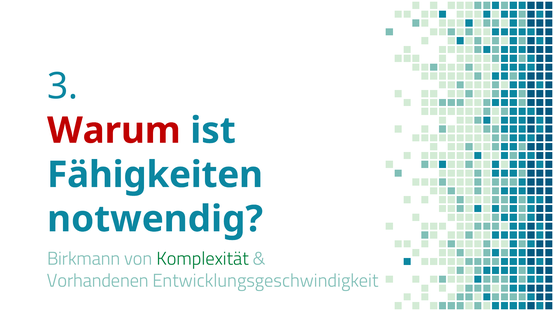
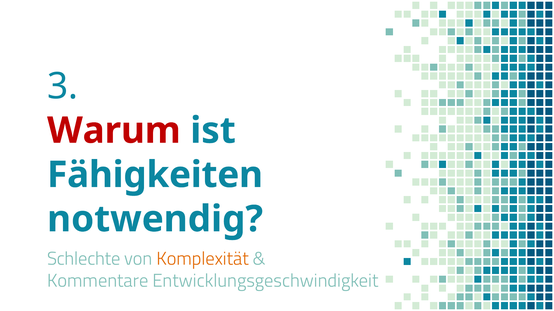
Birkmann: Birkmann -> Schlechte
Komplexität colour: green -> orange
Vorhandenen: Vorhandenen -> Kommentare
